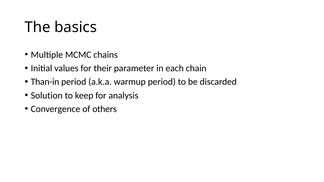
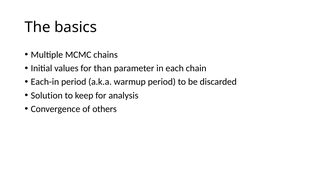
their: their -> than
Than-in: Than-in -> Each-in
